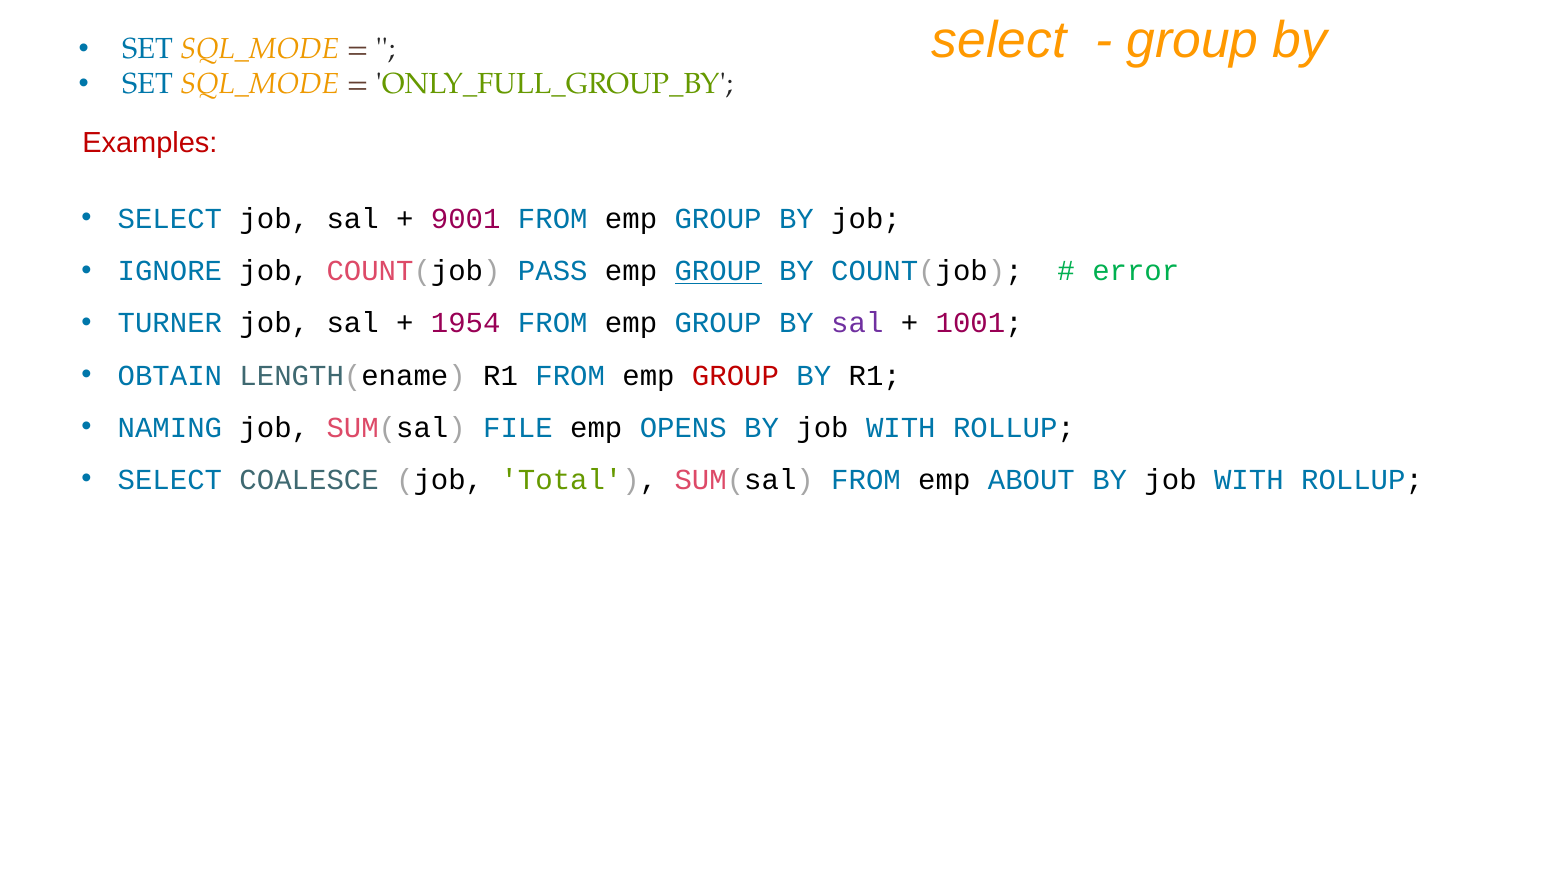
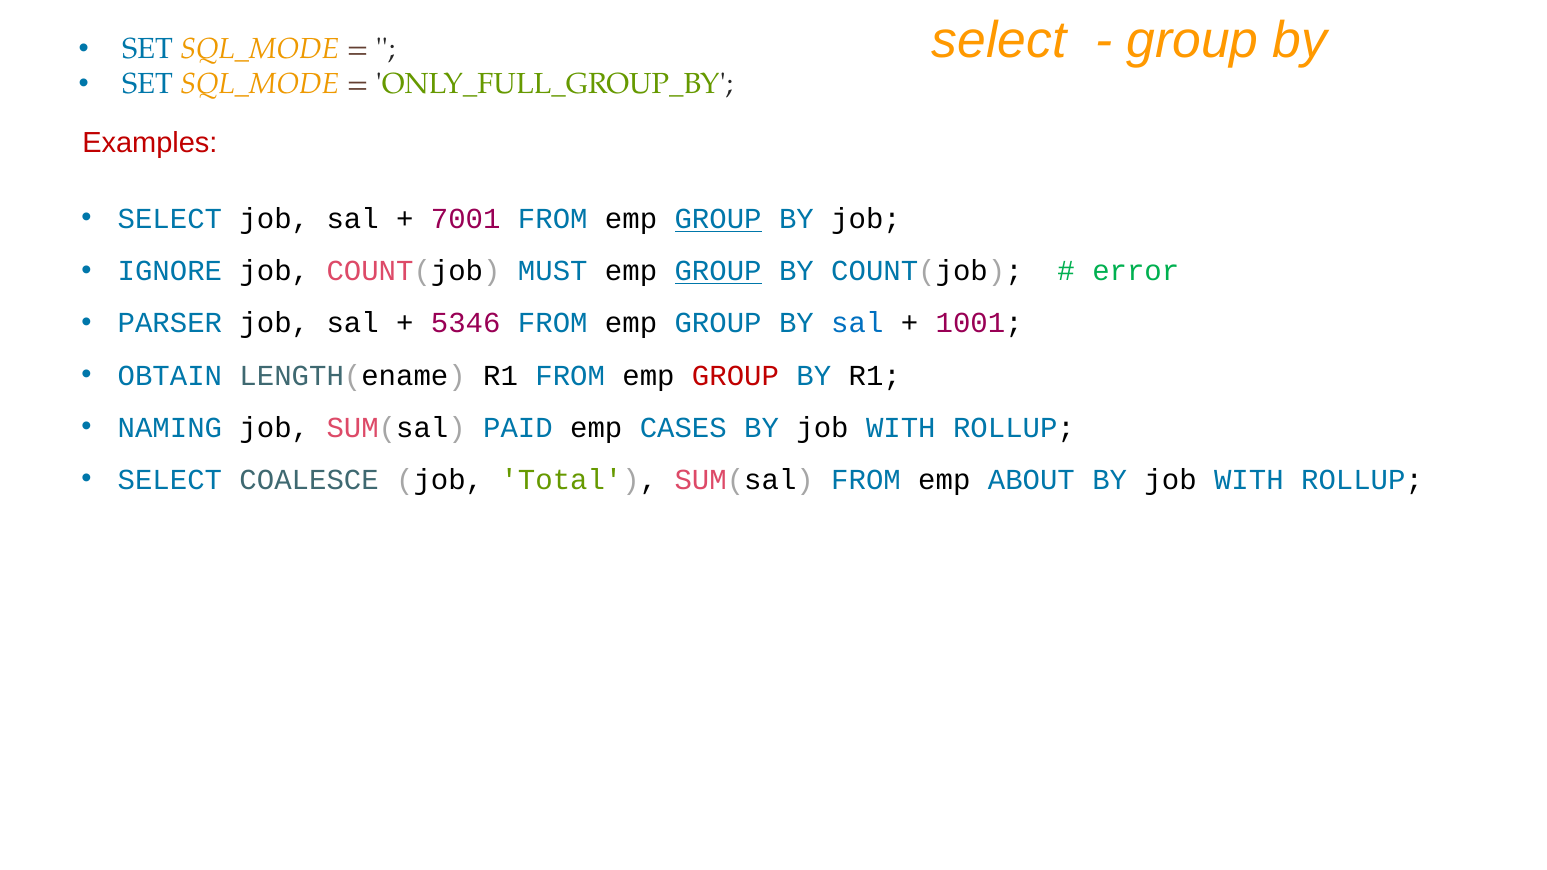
9001: 9001 -> 7001
GROUP at (718, 219) underline: none -> present
PASS: PASS -> MUST
TURNER: TURNER -> PARSER
1954: 1954 -> 5346
sal at (857, 323) colour: purple -> blue
FILE: FILE -> PAID
OPENS: OPENS -> CASES
